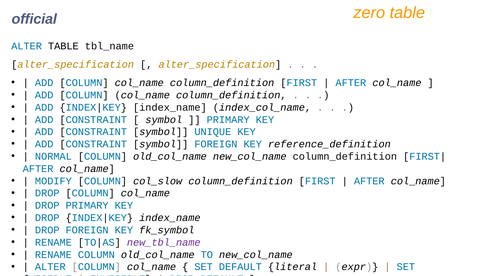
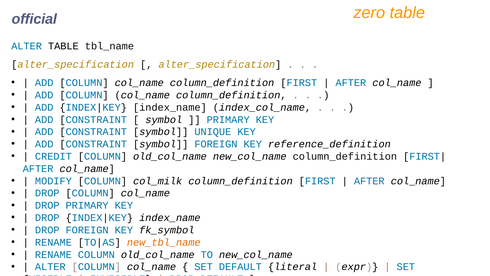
NORMAL: NORMAL -> CREDIT
col_slow: col_slow -> col_milk
new_tbl_name colour: purple -> orange
